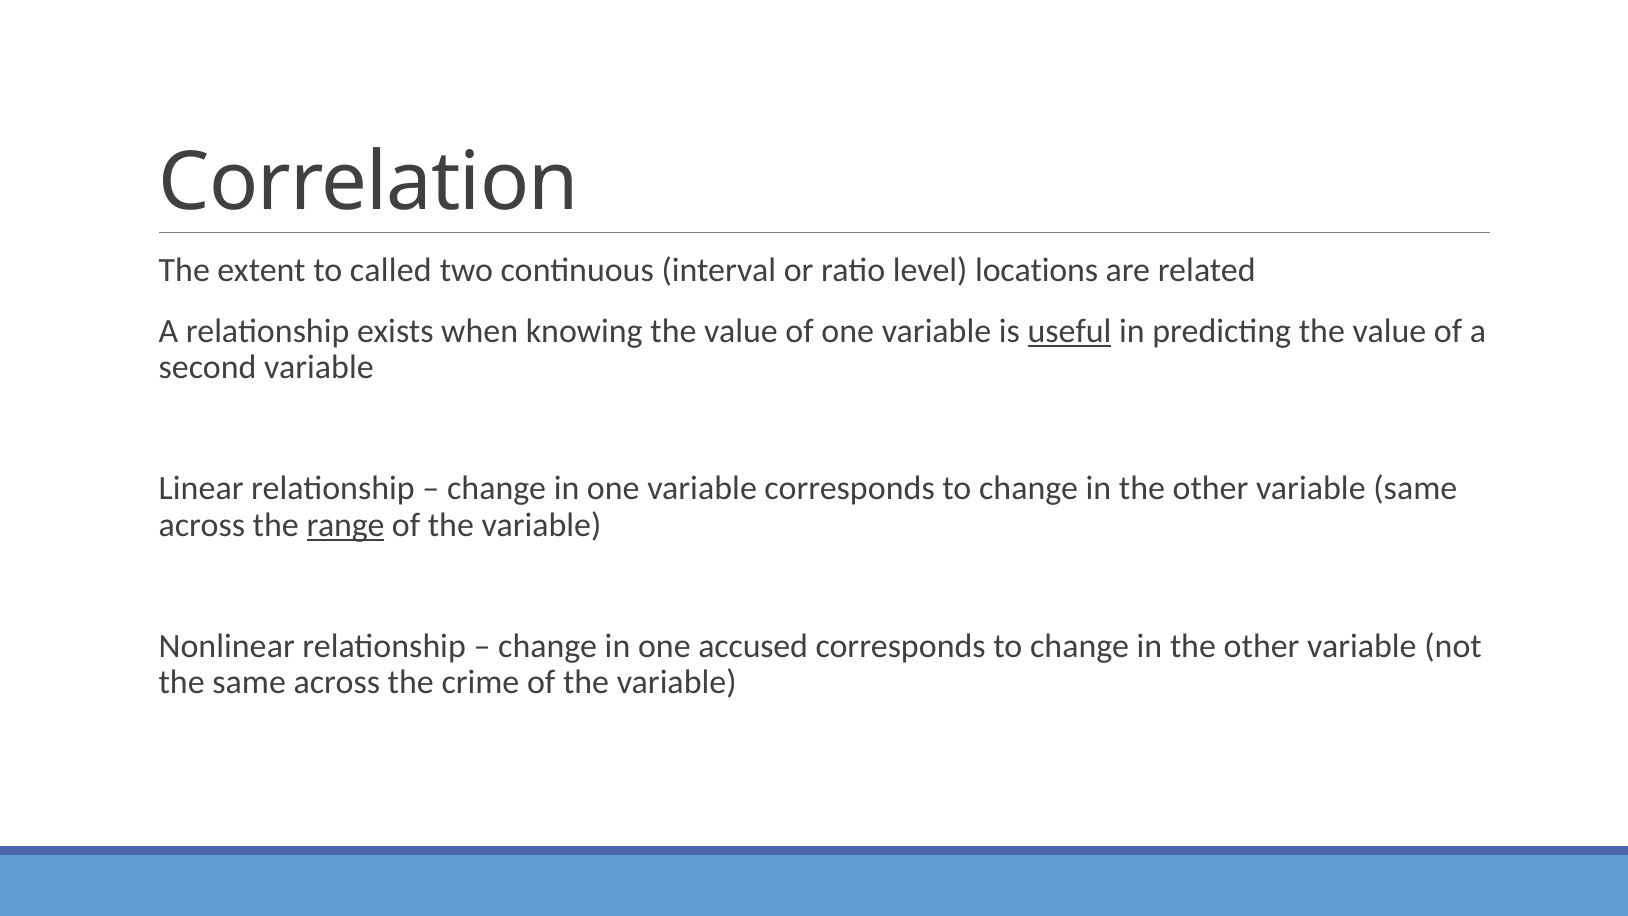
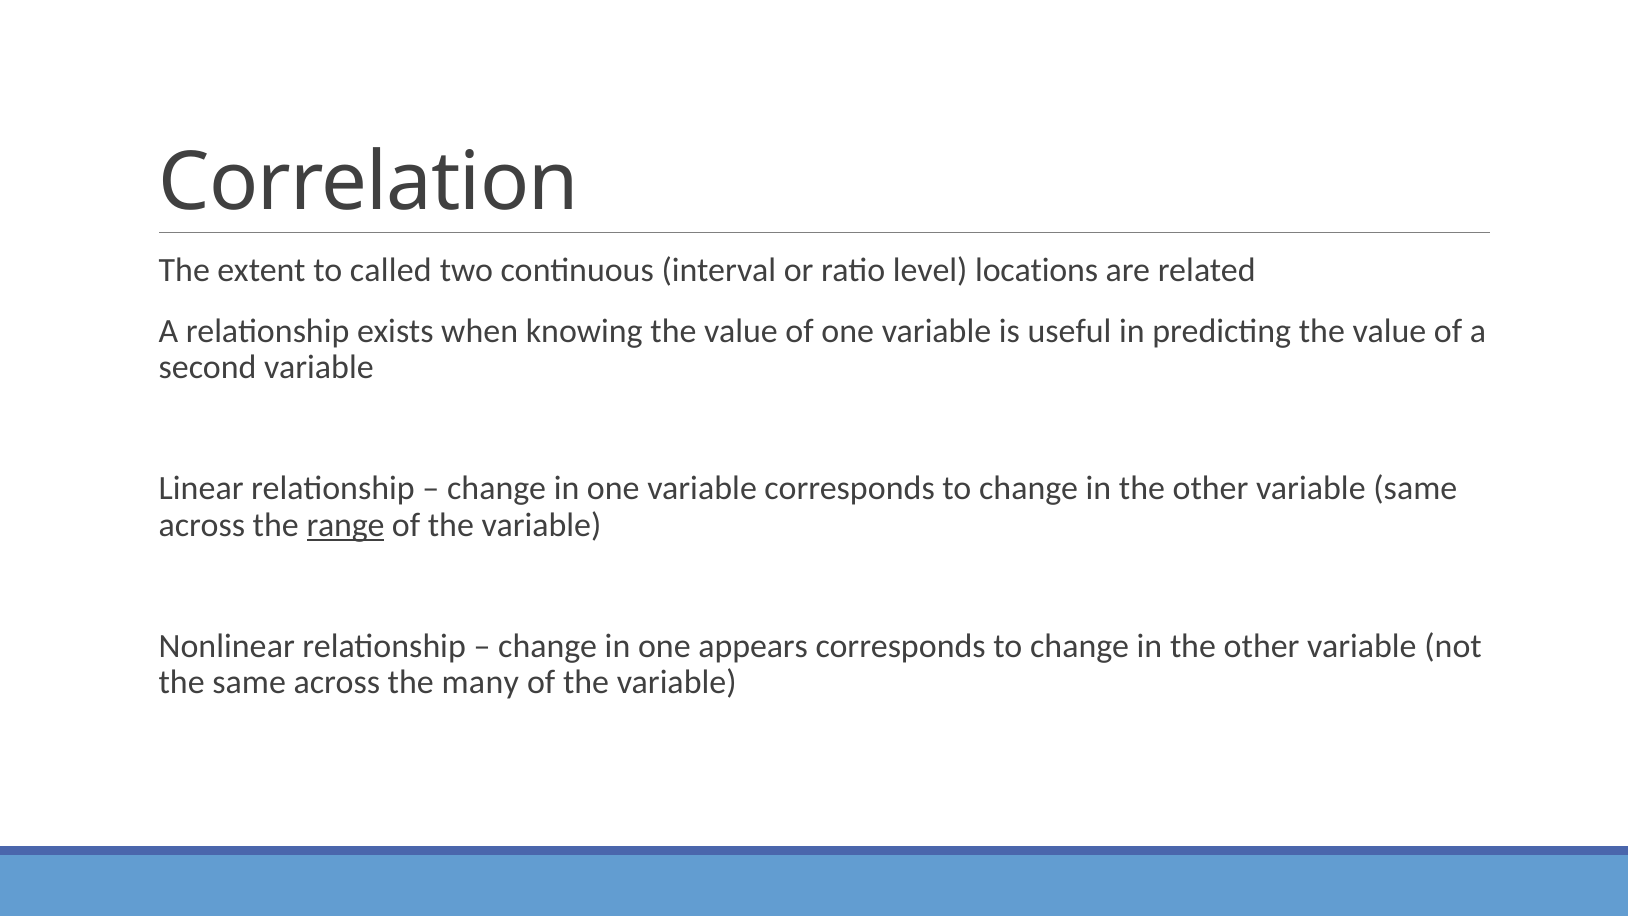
useful underline: present -> none
accused: accused -> appears
crime: crime -> many
